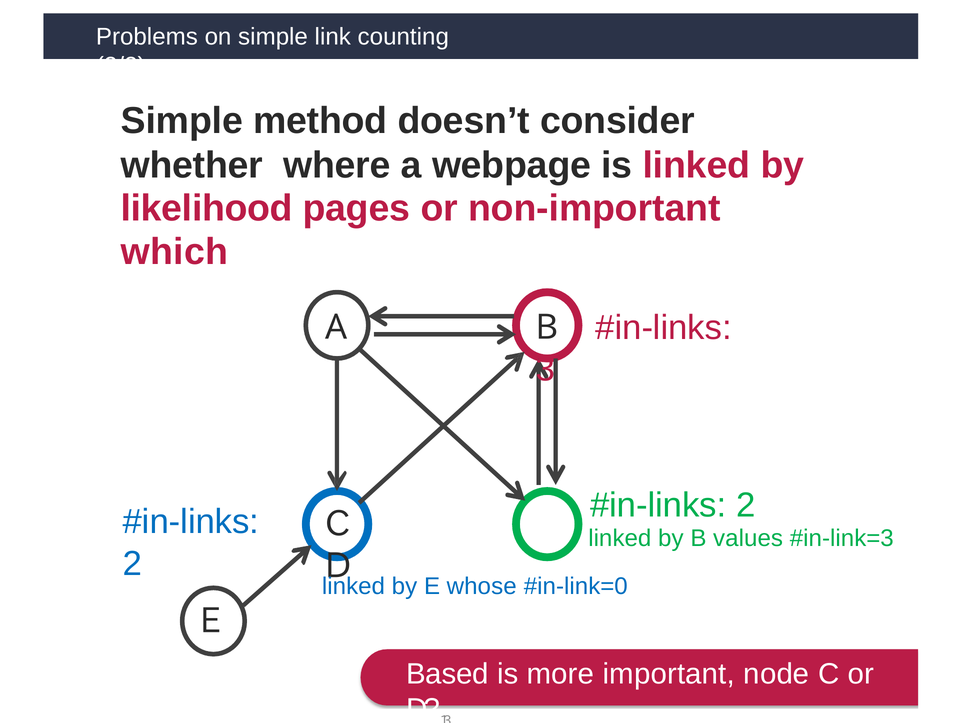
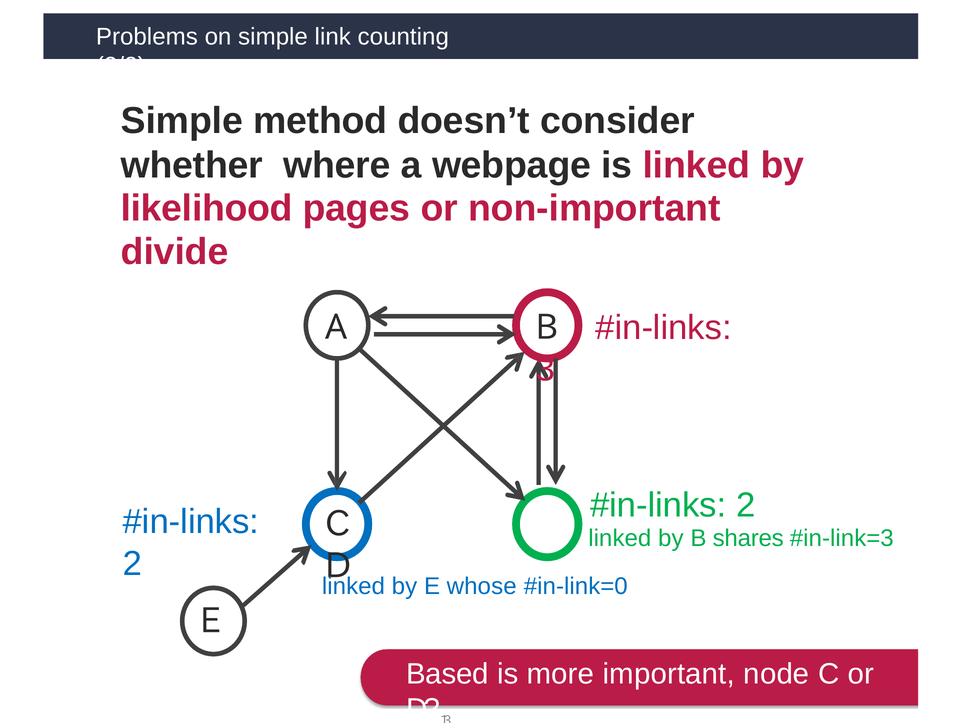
which: which -> divide
values: values -> shares
